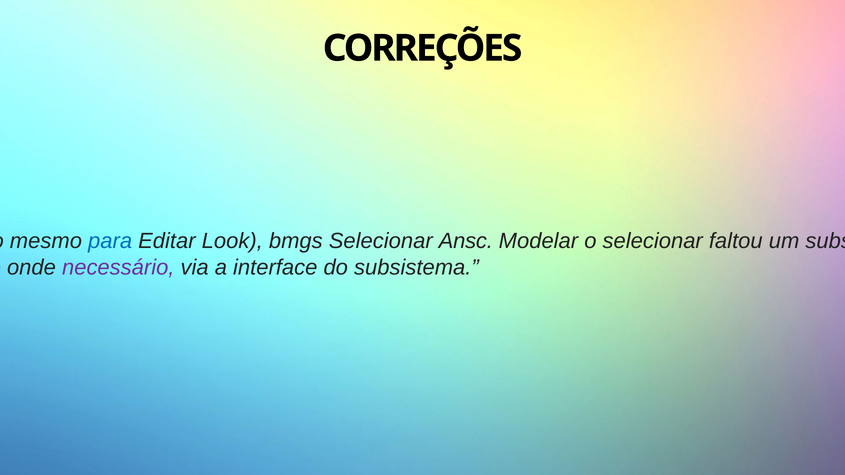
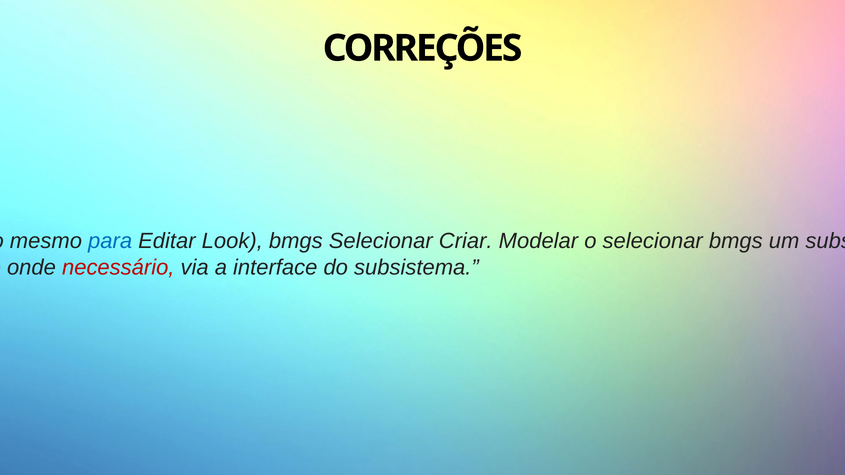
Selecionar Ansc: Ansc -> Criar
selecionar faltou: faltou -> bmgs
necessário colour: purple -> red
